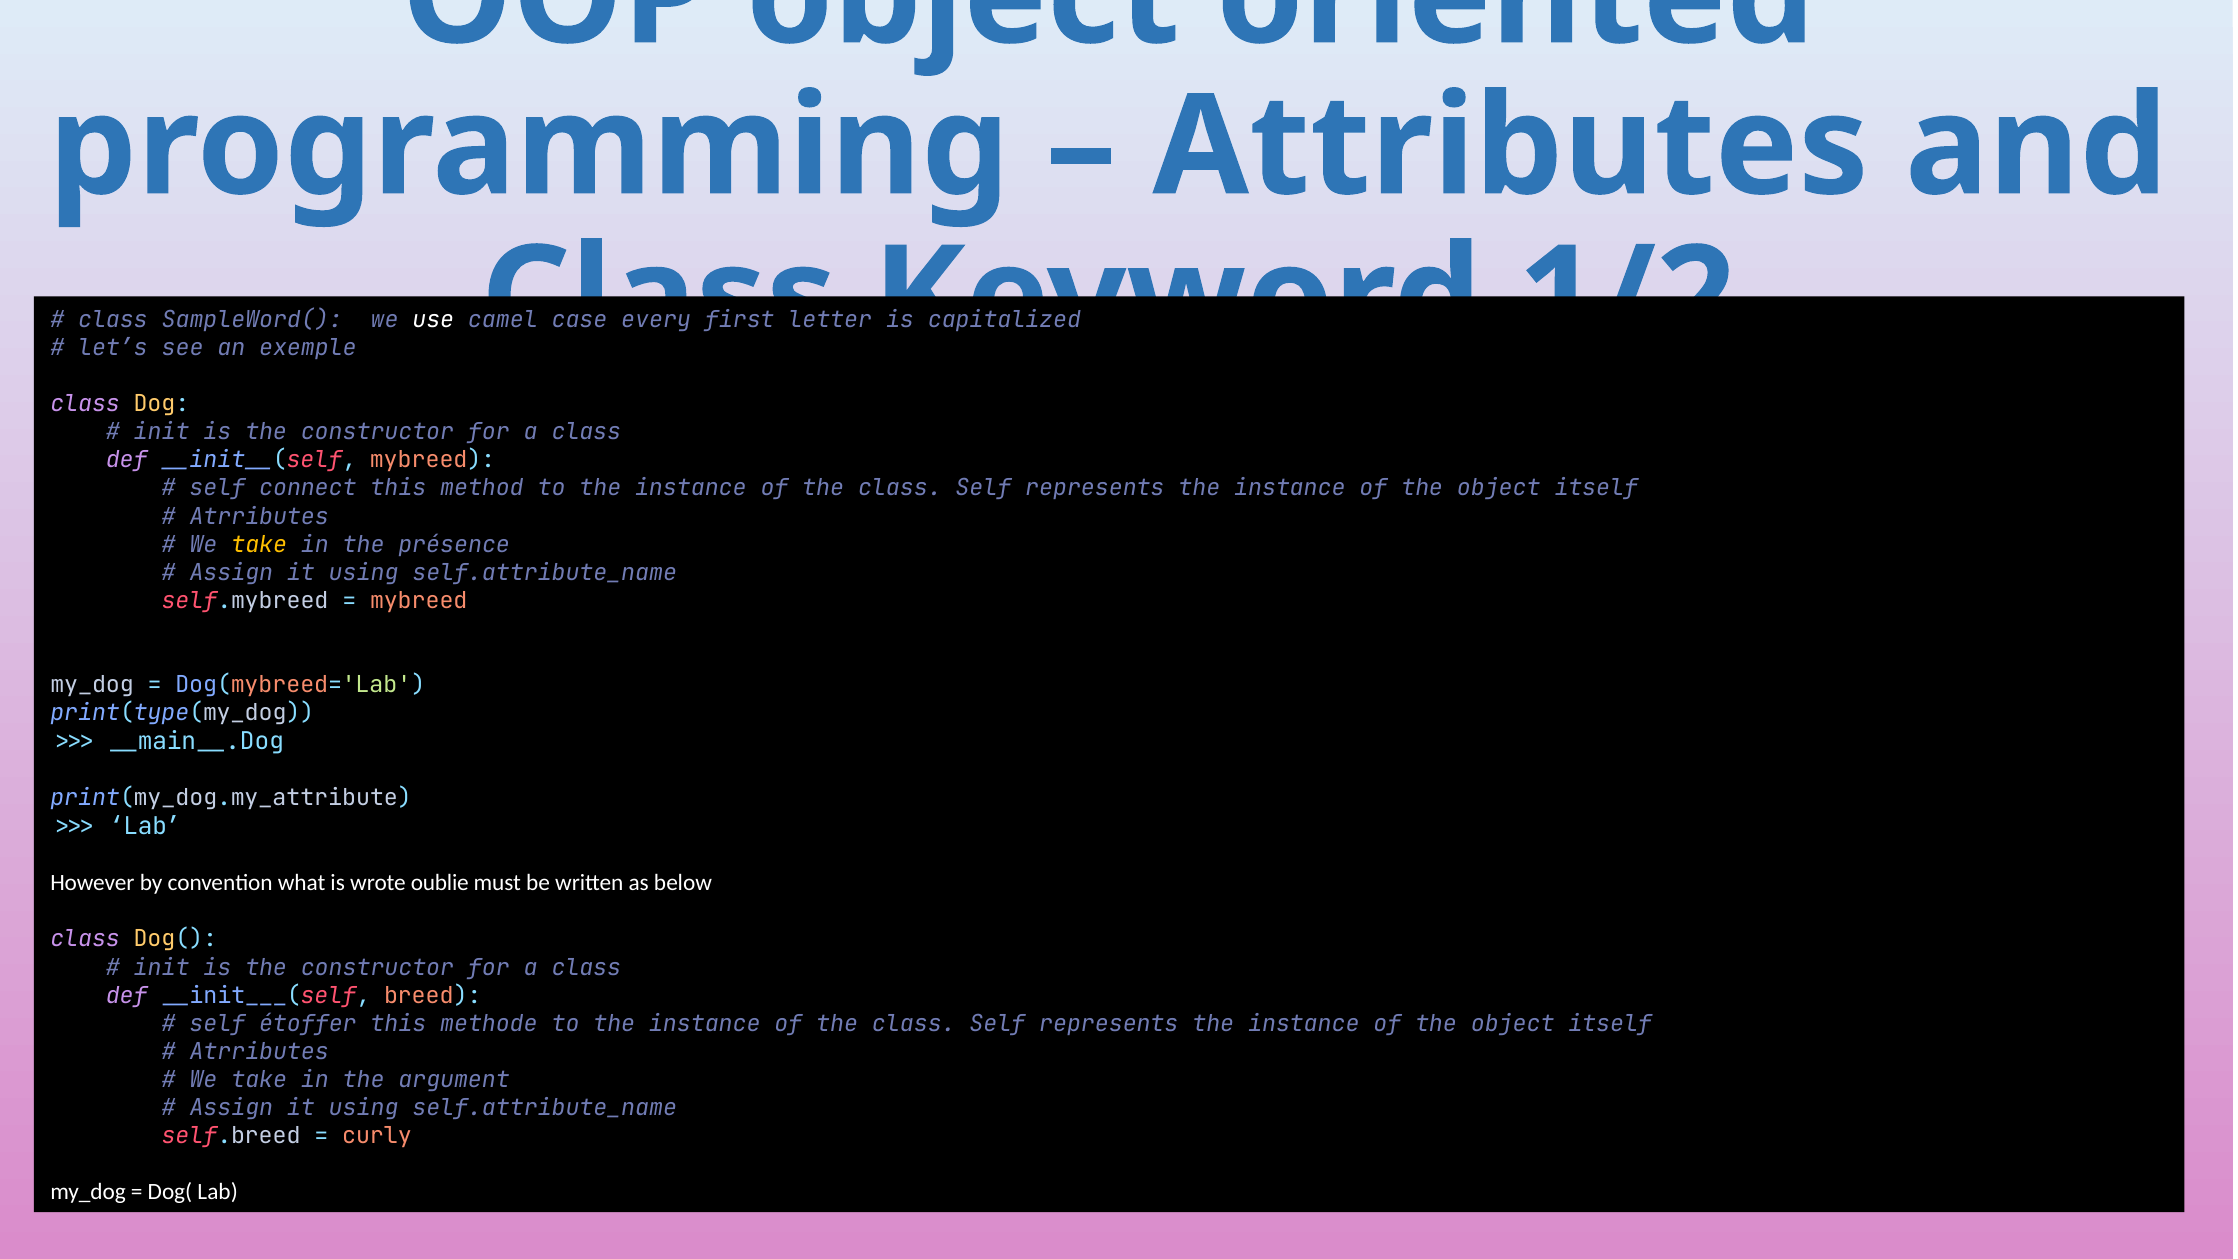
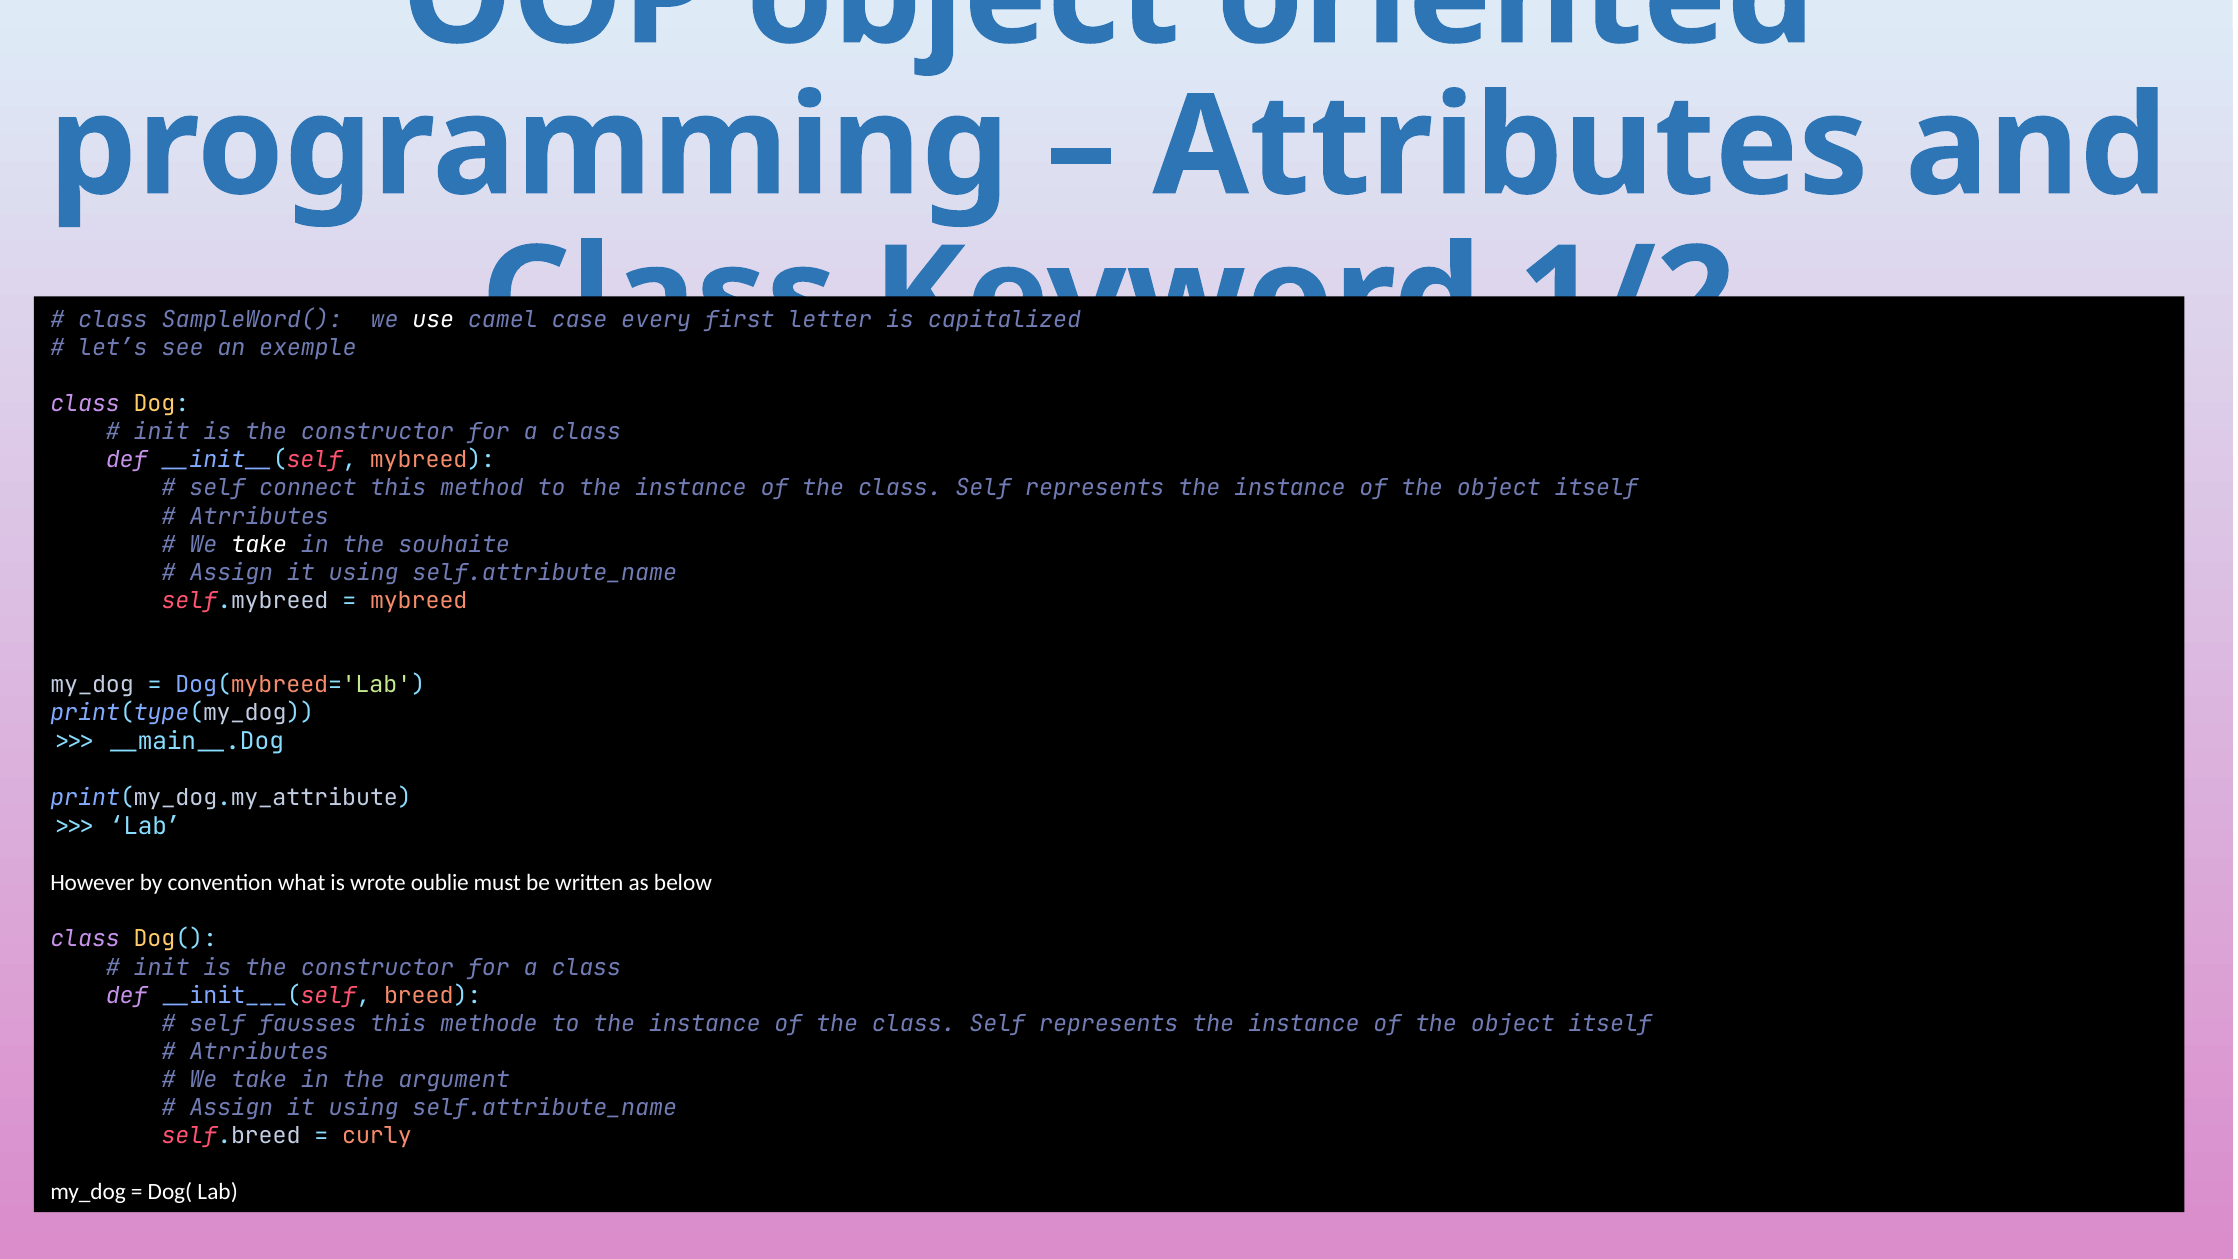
take at (259, 544) colour: yellow -> white
présence: présence -> souhaite
étoffer: étoffer -> fausses
